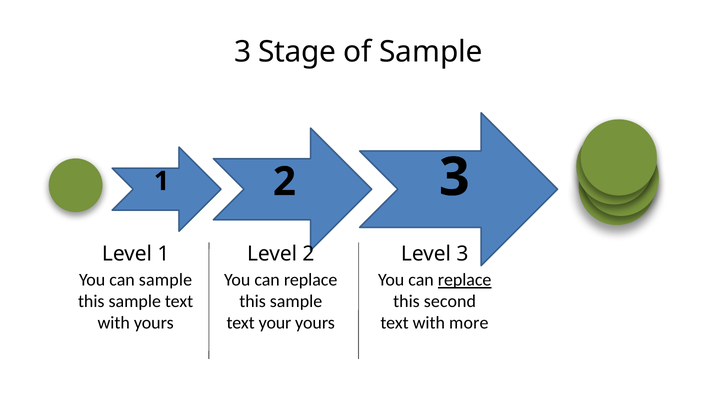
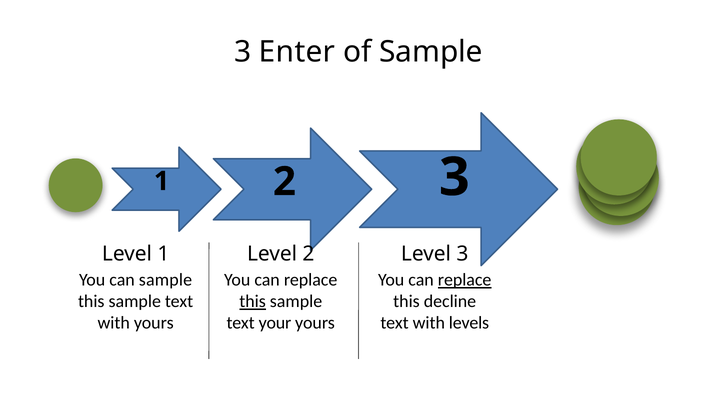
Stage: Stage -> Enter
this at (253, 302) underline: none -> present
second: second -> decline
more: more -> levels
